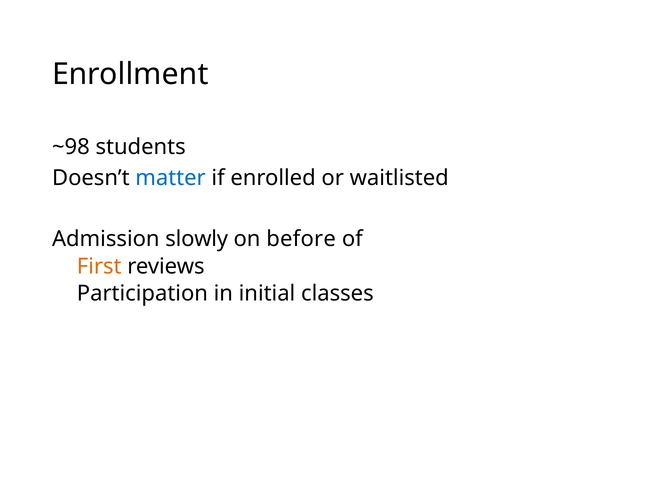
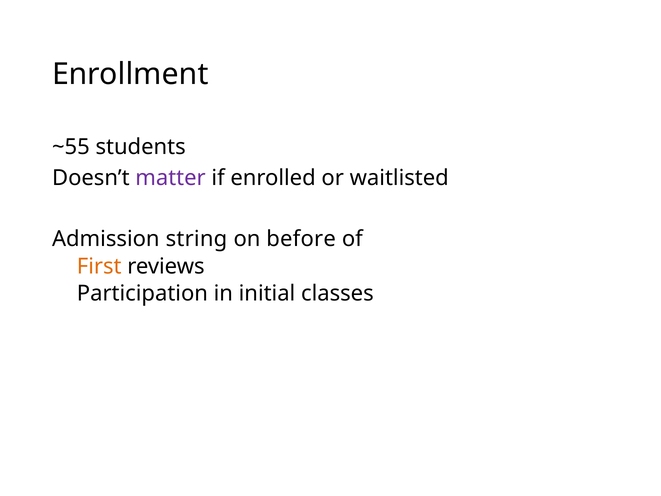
~98: ~98 -> ~55
matter colour: blue -> purple
slowly: slowly -> string
